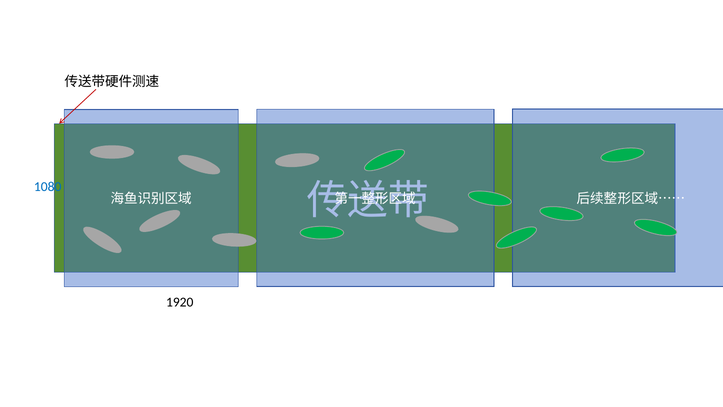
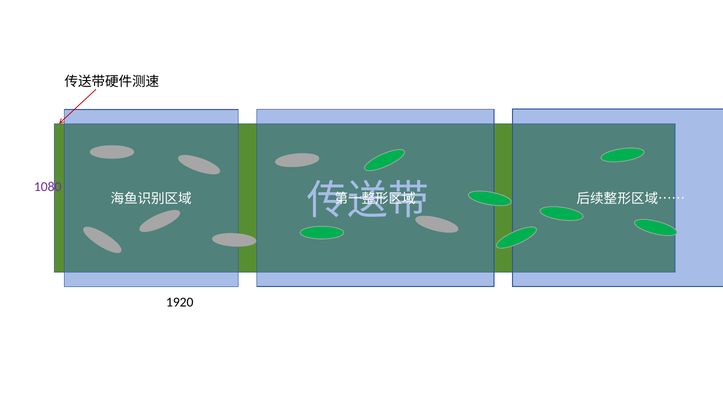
1080 colour: blue -> purple
